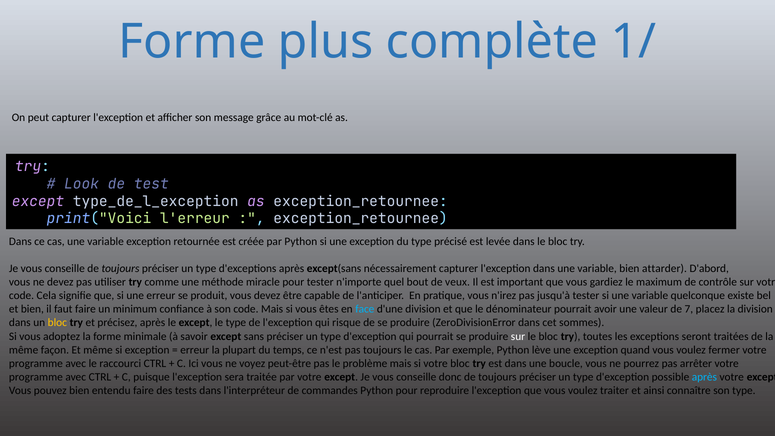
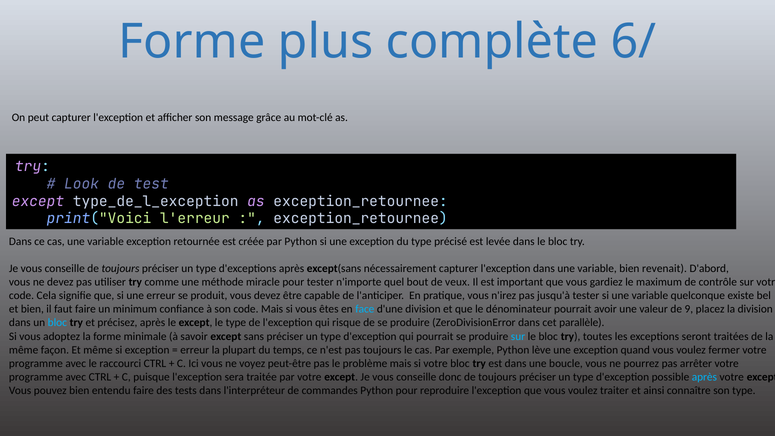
1/: 1/ -> 6/
attarder: attarder -> revenait
7: 7 -> 9
bloc at (57, 323) colour: yellow -> light blue
sommes: sommes -> parallèle
sur at (518, 336) colour: white -> light blue
